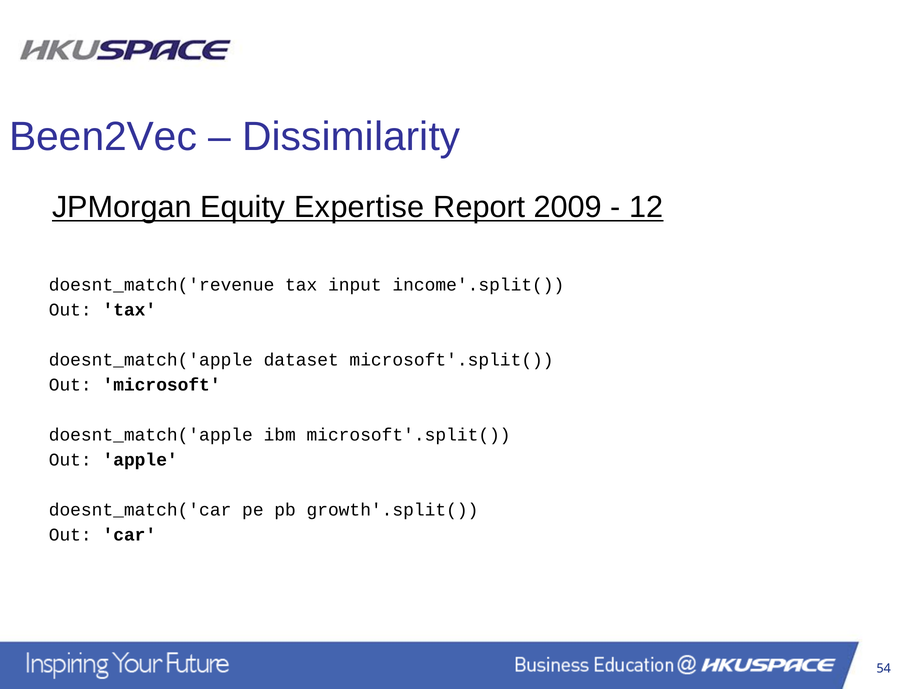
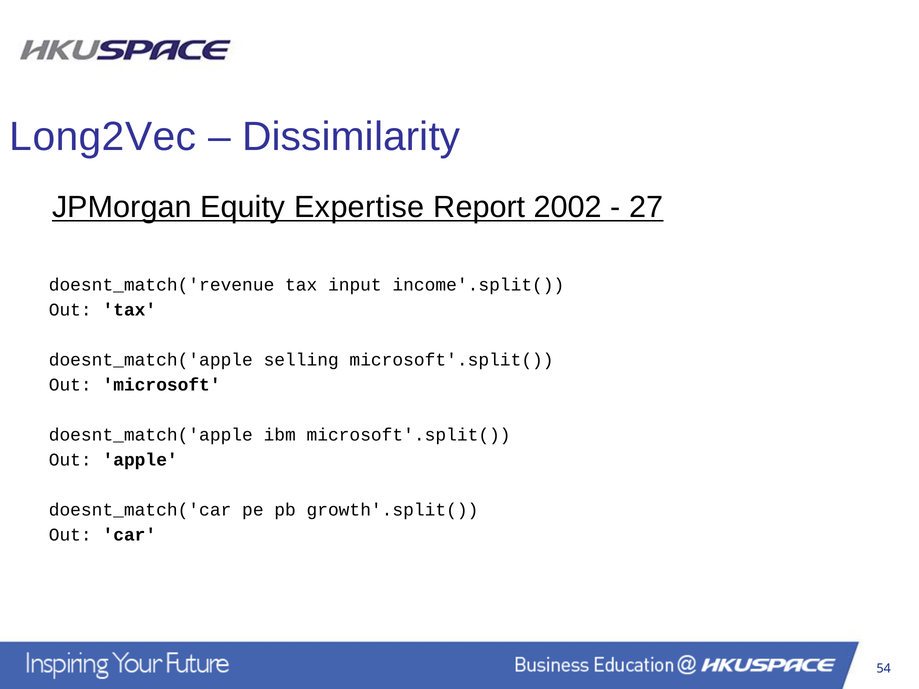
Been2Vec: Been2Vec -> Long2Vec
2009: 2009 -> 2002
12: 12 -> 27
dataset: dataset -> selling
